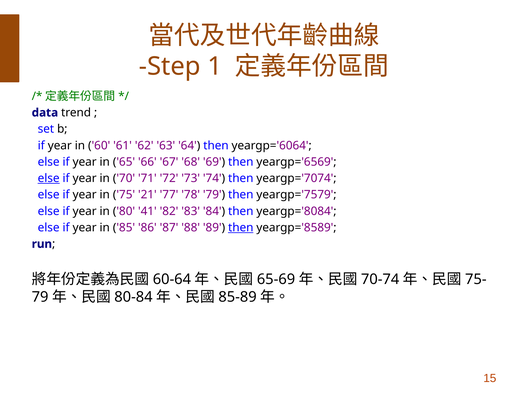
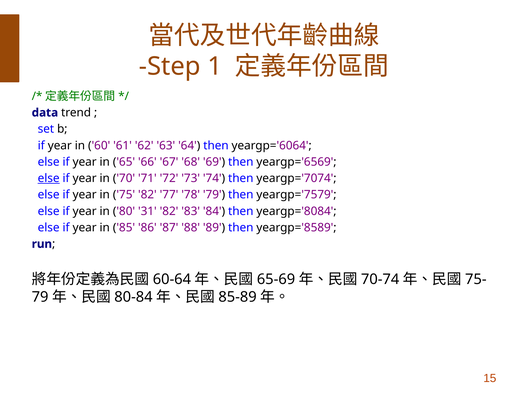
75 21: 21 -> 82
41: 41 -> 31
then at (241, 228) underline: present -> none
